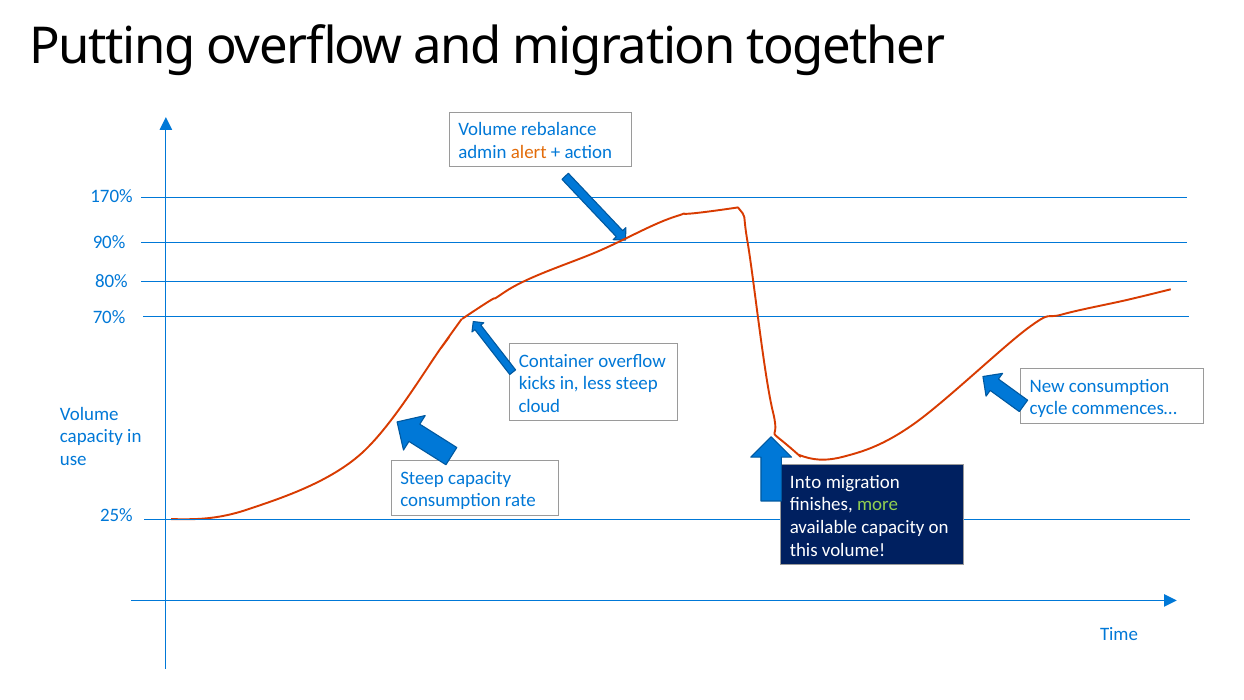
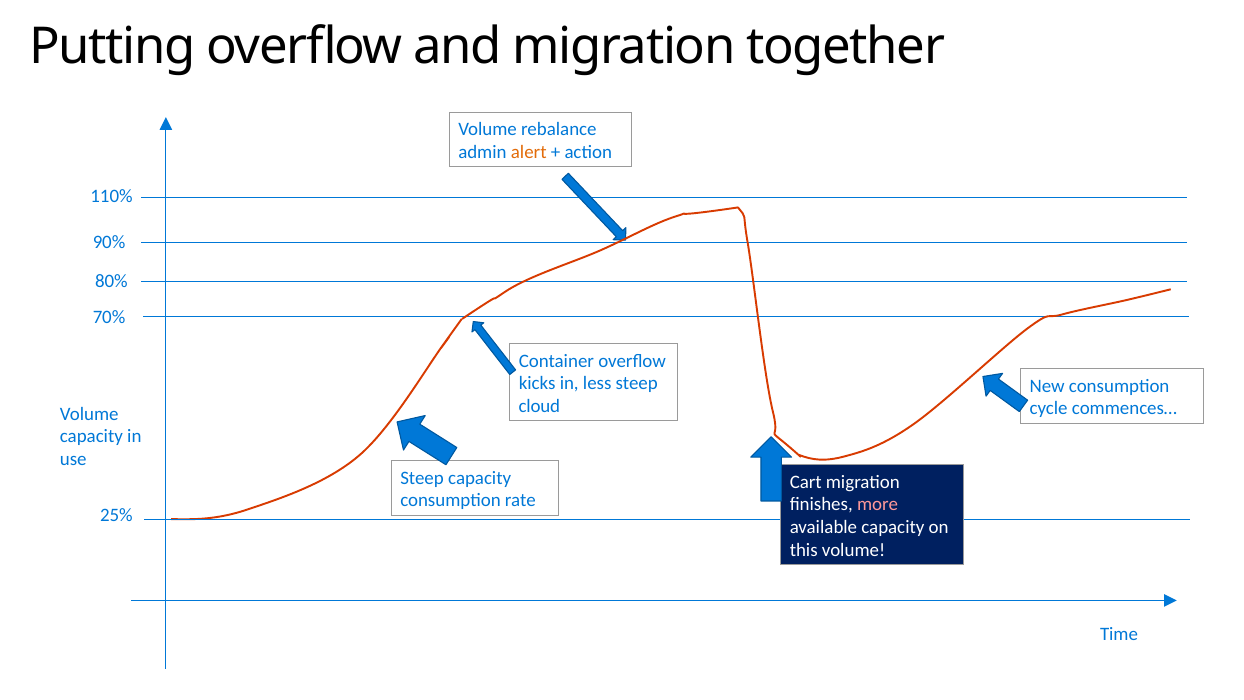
170%: 170% -> 110%
Into: Into -> Cart
more colour: light green -> pink
